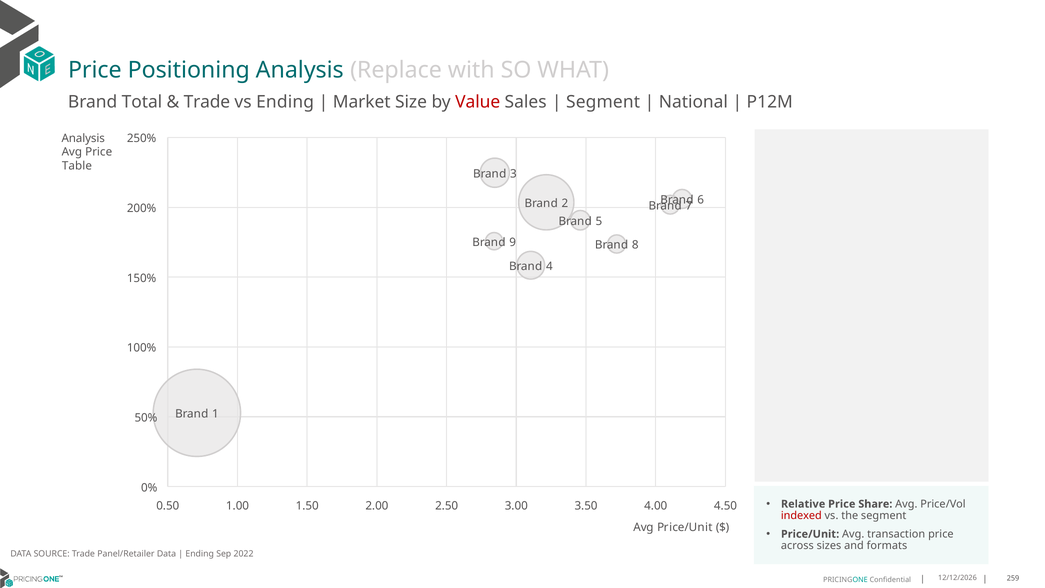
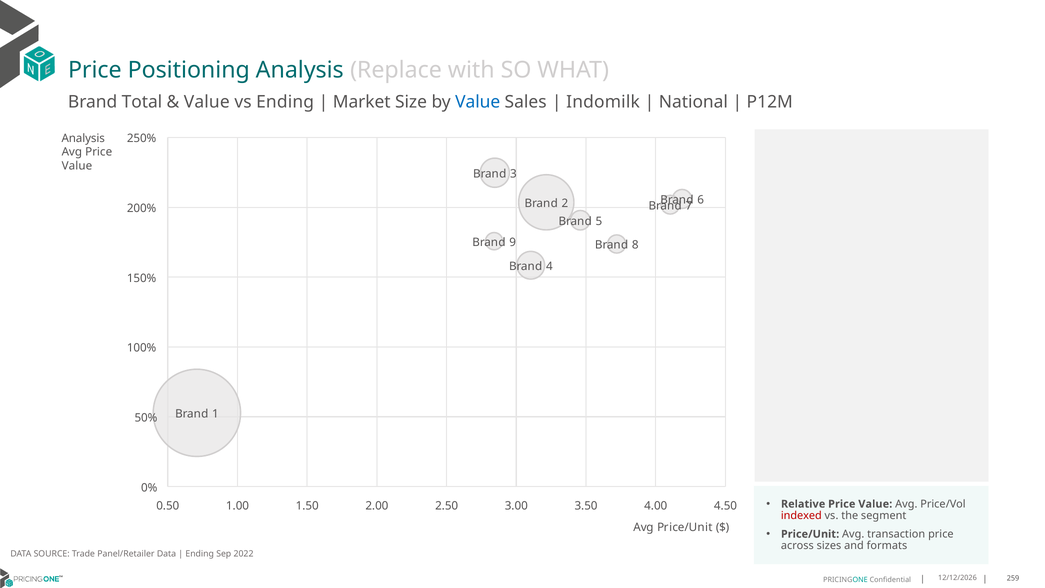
Trade at (207, 102): Trade -> Value
Value at (478, 102) colour: red -> blue
Segment at (603, 102): Segment -> Indomilk
Table at (77, 166): Table -> Value
Relative Price Share: Share -> Value
